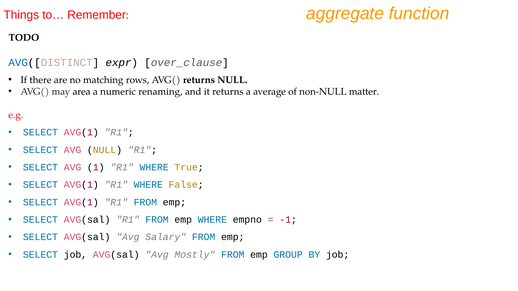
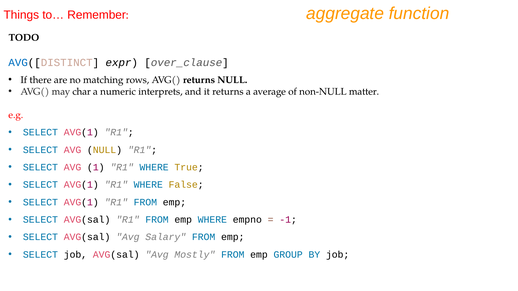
area: area -> char
renaming: renaming -> interprets
